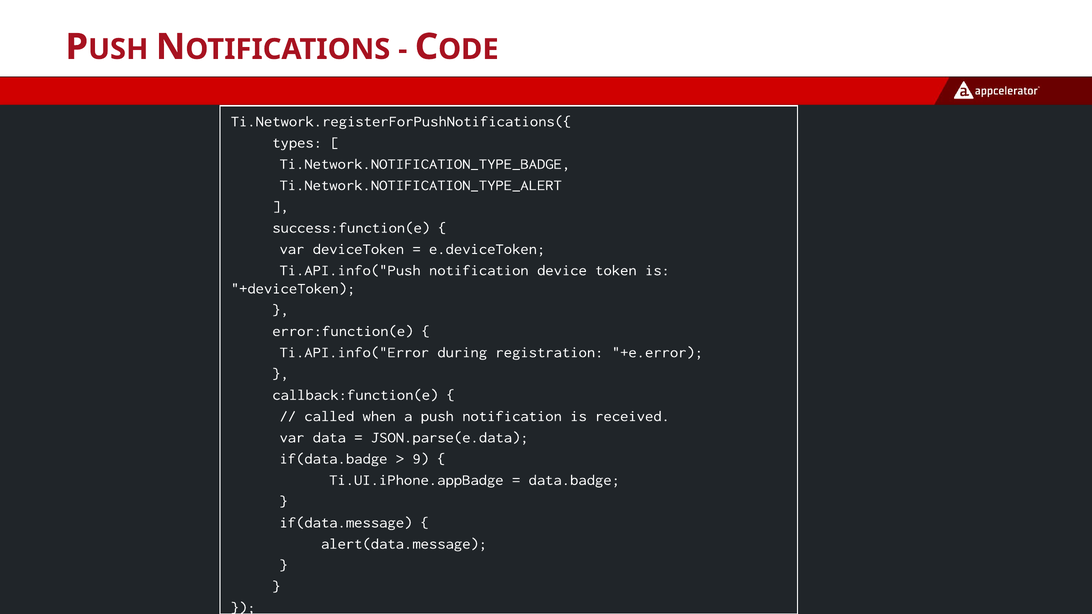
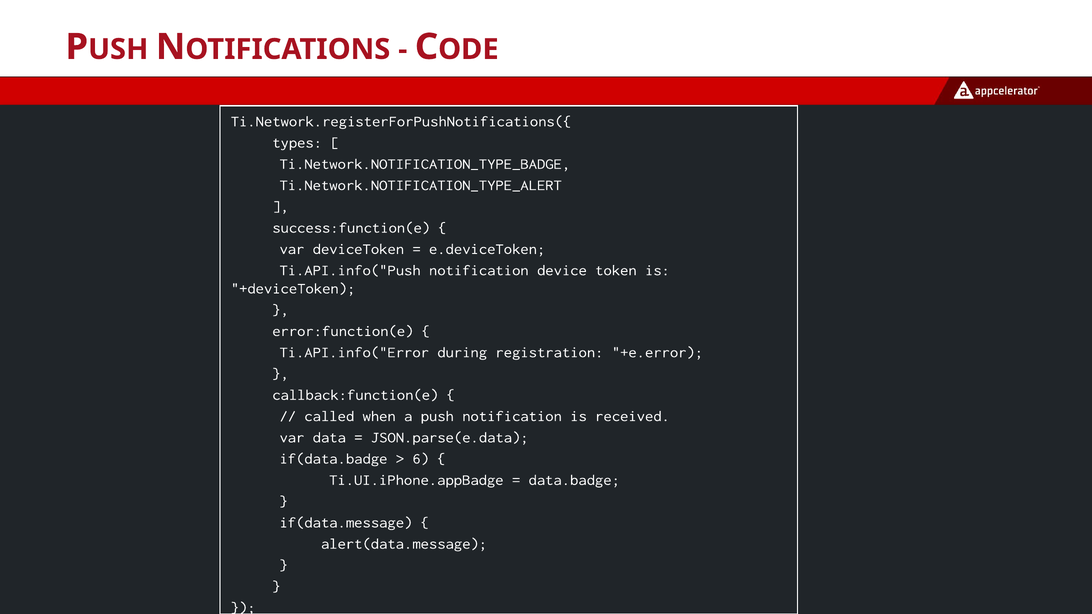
9: 9 -> 6
